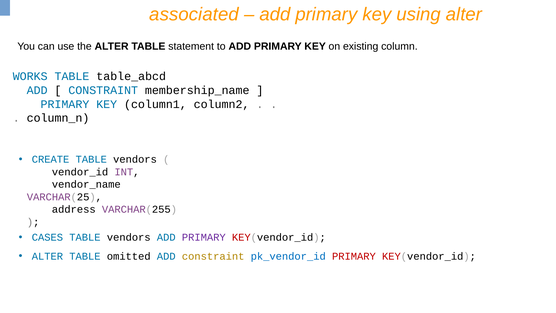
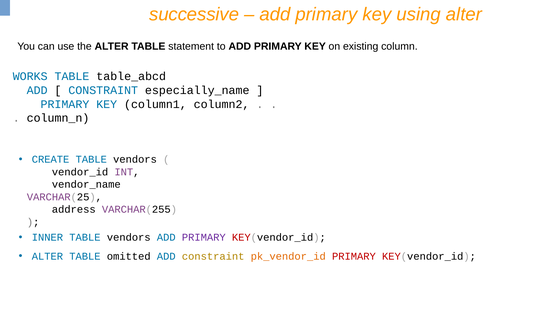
associated: associated -> successive
membership_name: membership_name -> especially_name
CASES: CASES -> INNER
pk_vendor_id colour: blue -> orange
